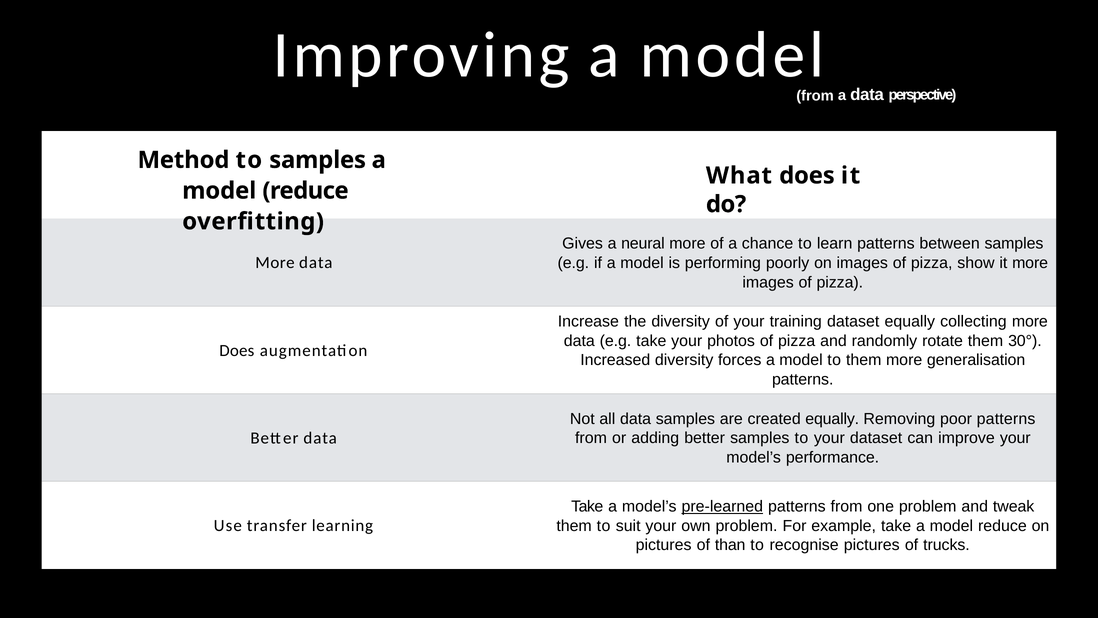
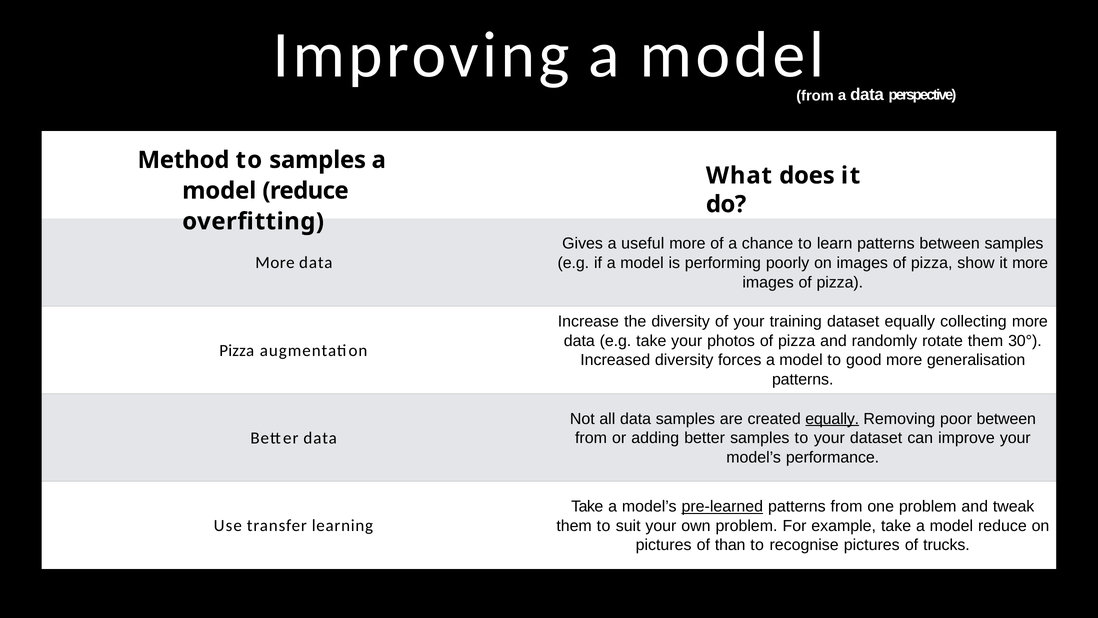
neural: neural -> useful
Does at (237, 350): Does -> Pizza
to them: them -> good
equally at (832, 419) underline: none -> present
poor patterns: patterns -> between
